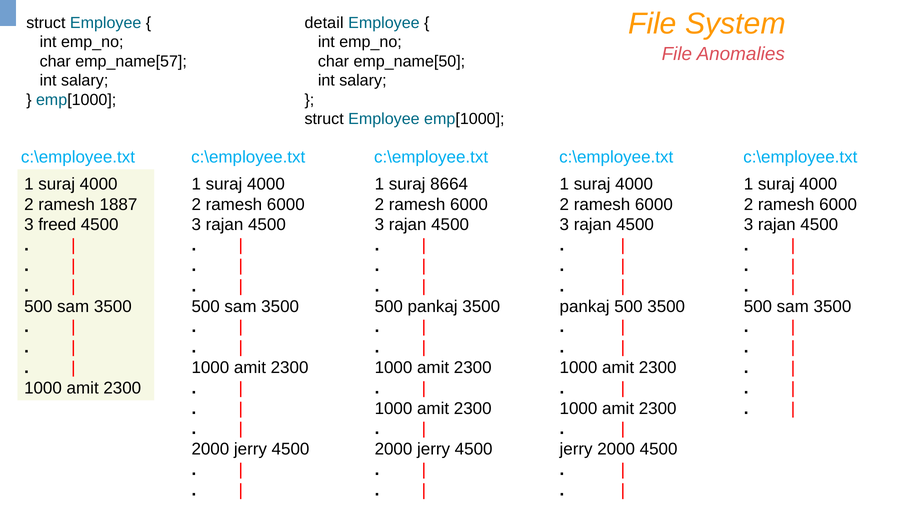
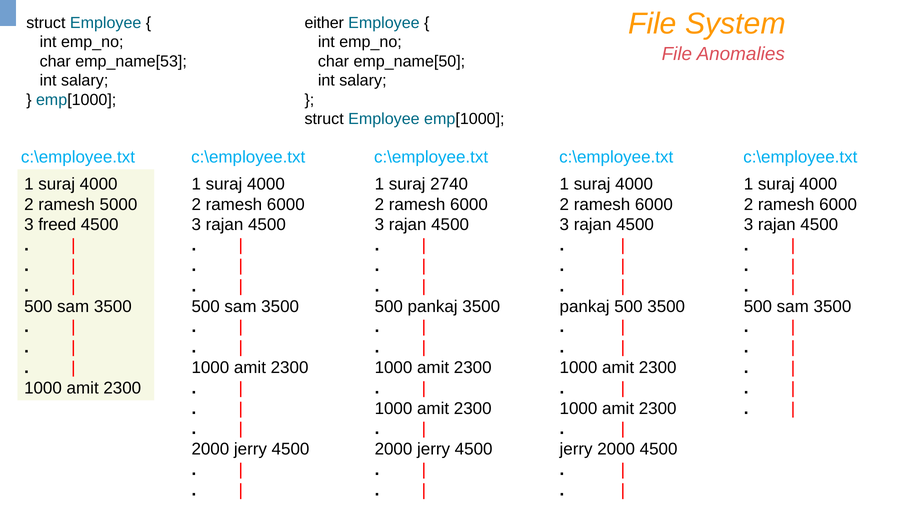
detail: detail -> either
emp_name[57: emp_name[57 -> emp_name[53
8664: 8664 -> 2740
1887: 1887 -> 5000
